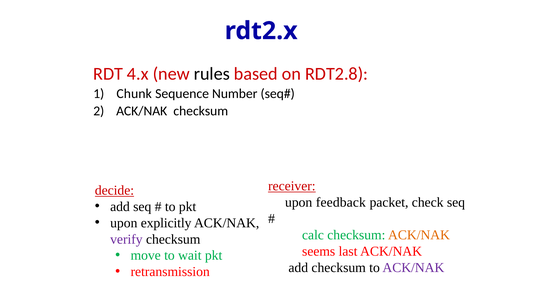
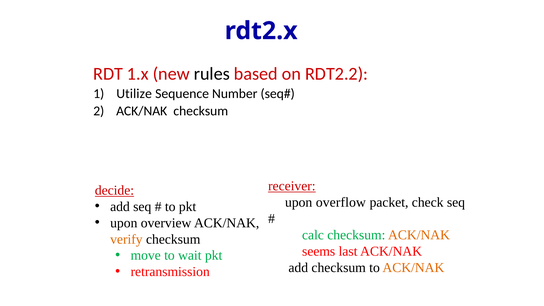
4.x: 4.x -> 1.x
RDT2.8: RDT2.8 -> RDT2.2
Chunk: Chunk -> Utilize
feedback: feedback -> overflow
explicitly: explicitly -> overview
verify colour: purple -> orange
ACK/NAK at (413, 268) colour: purple -> orange
